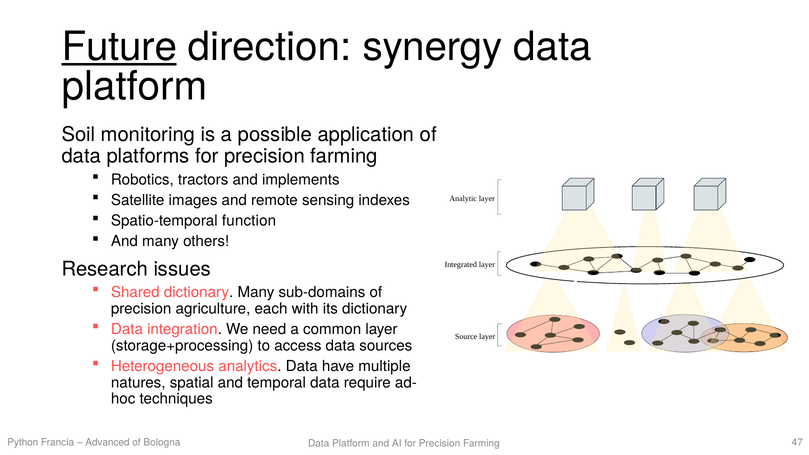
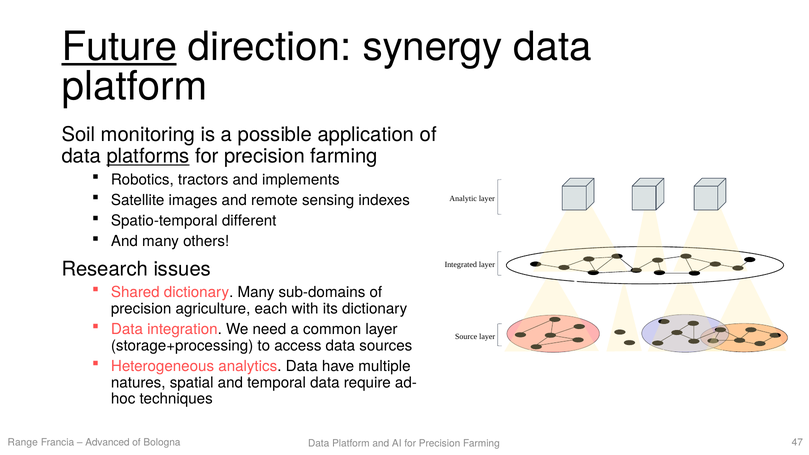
platforms underline: none -> present
function: function -> different
Python: Python -> Range
